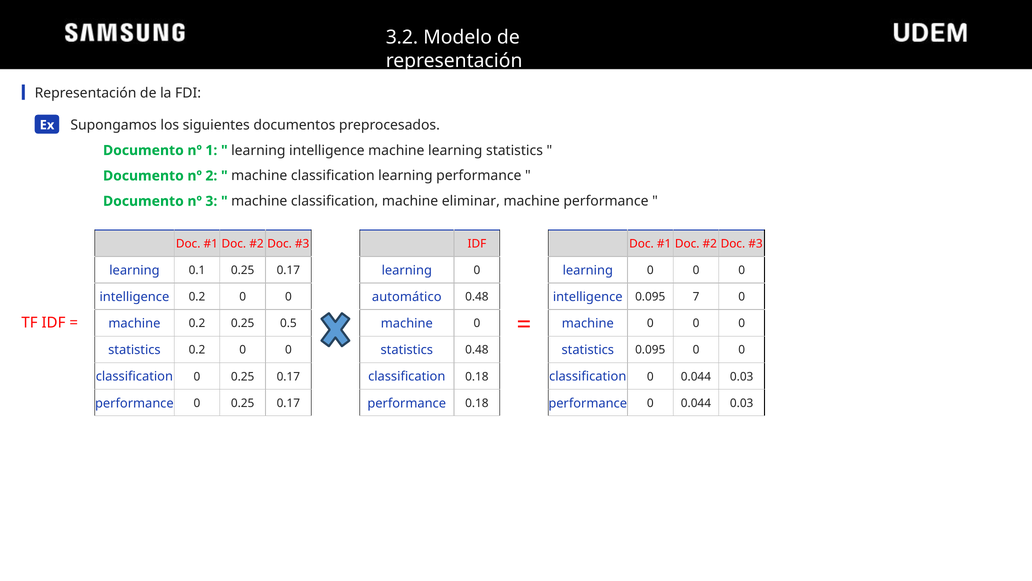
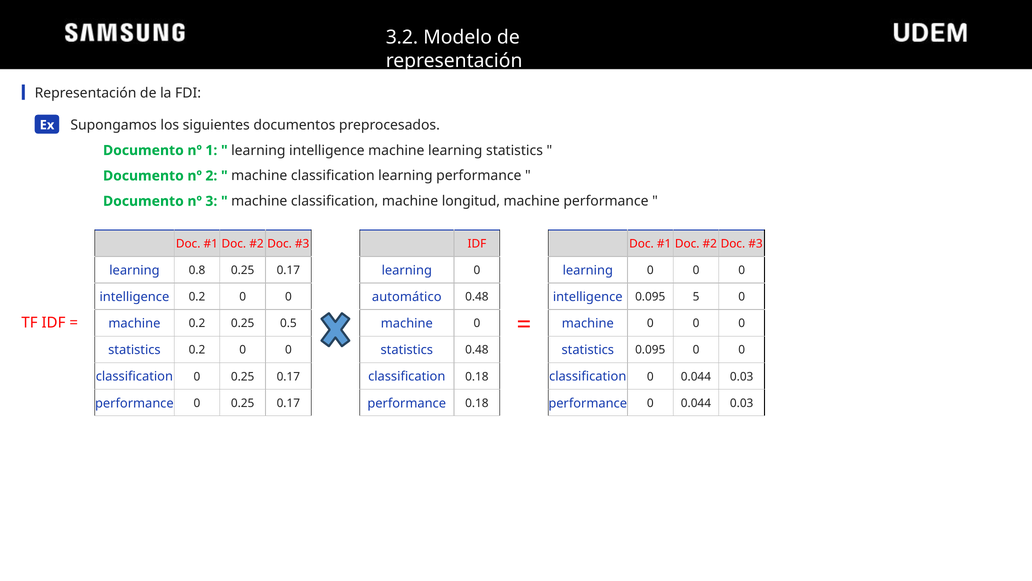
eliminar: eliminar -> longitud
0.1: 0.1 -> 0.8
7: 7 -> 5
